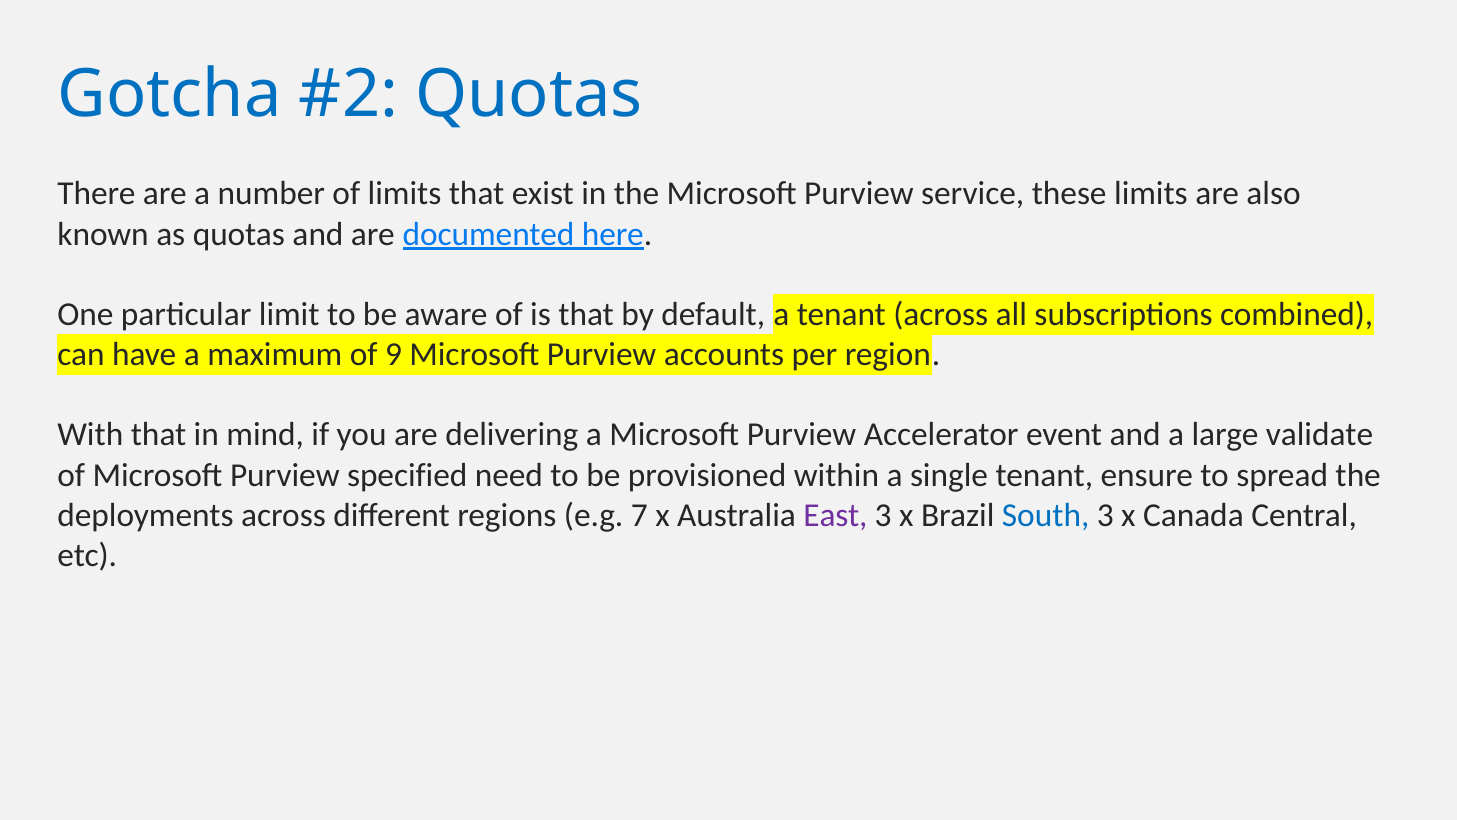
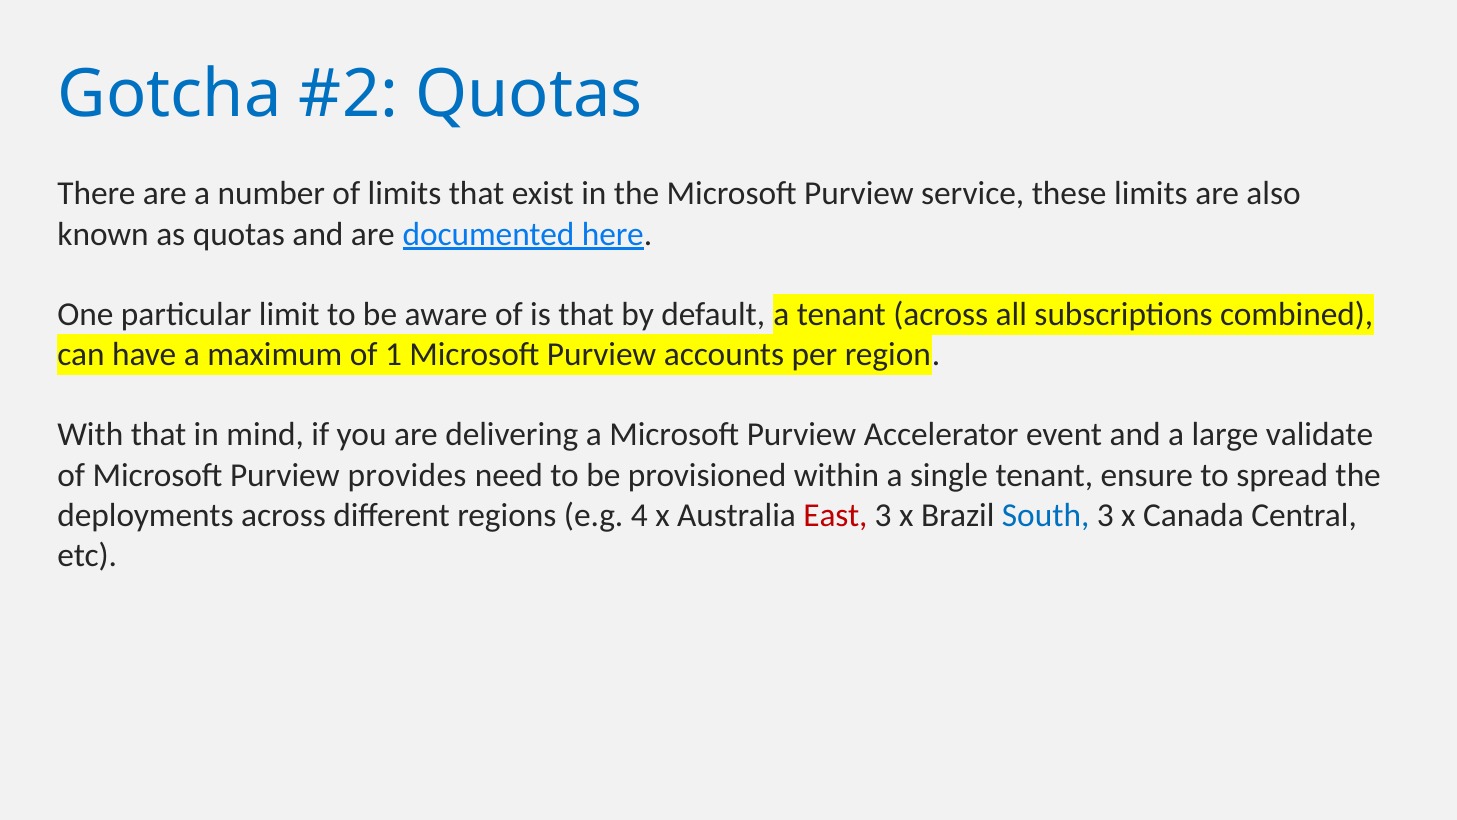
9: 9 -> 1
specified: specified -> provides
7: 7 -> 4
East colour: purple -> red
